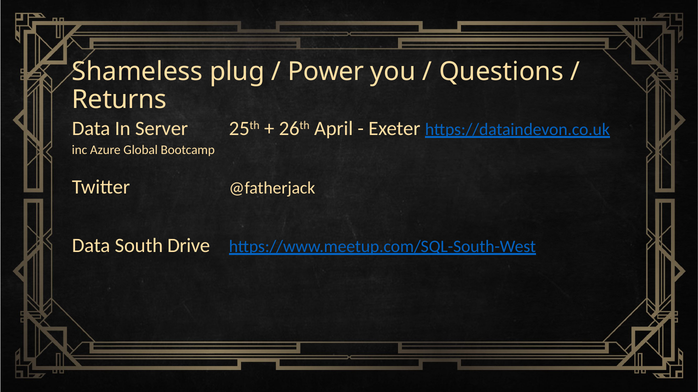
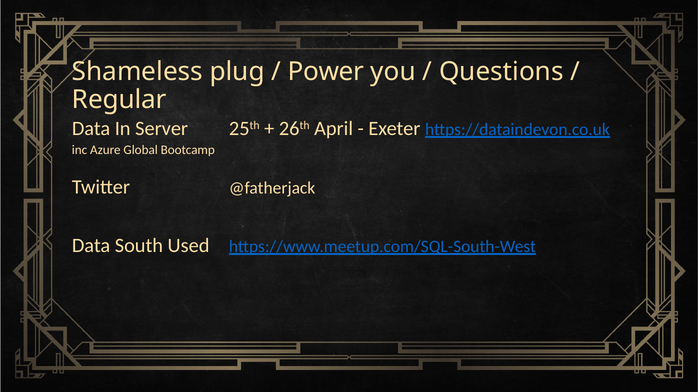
Returns: Returns -> Regular
Drive: Drive -> Used
